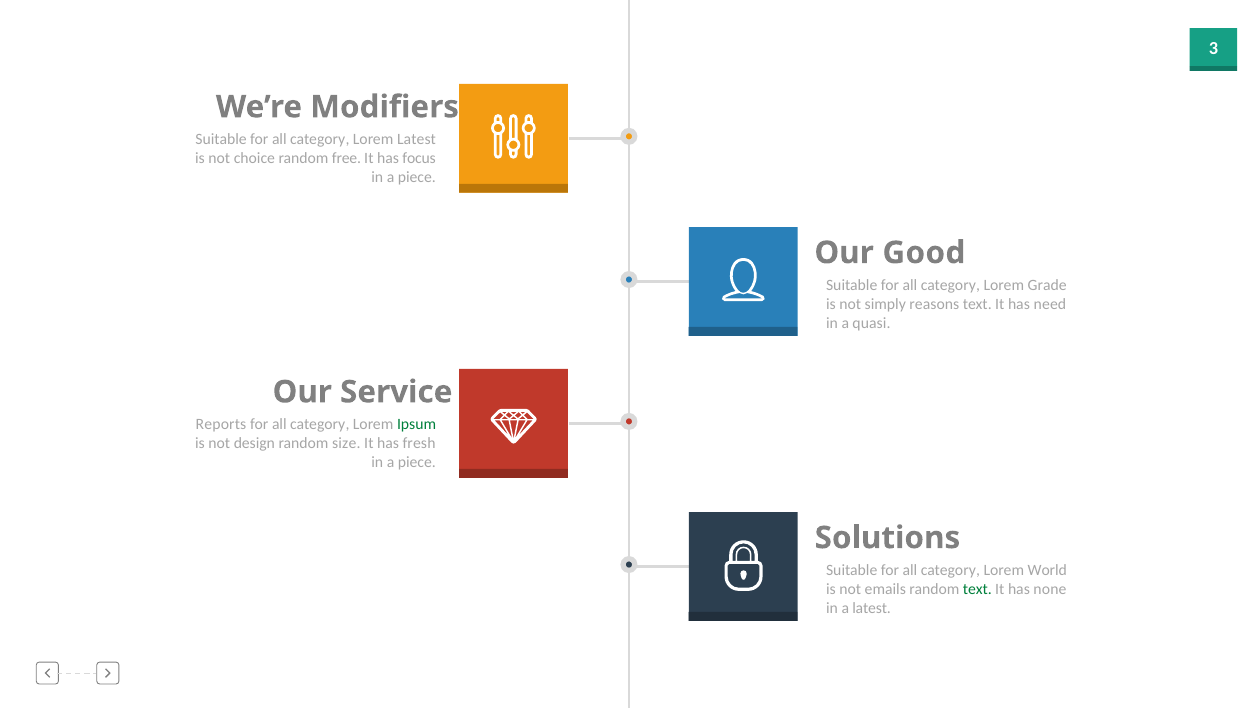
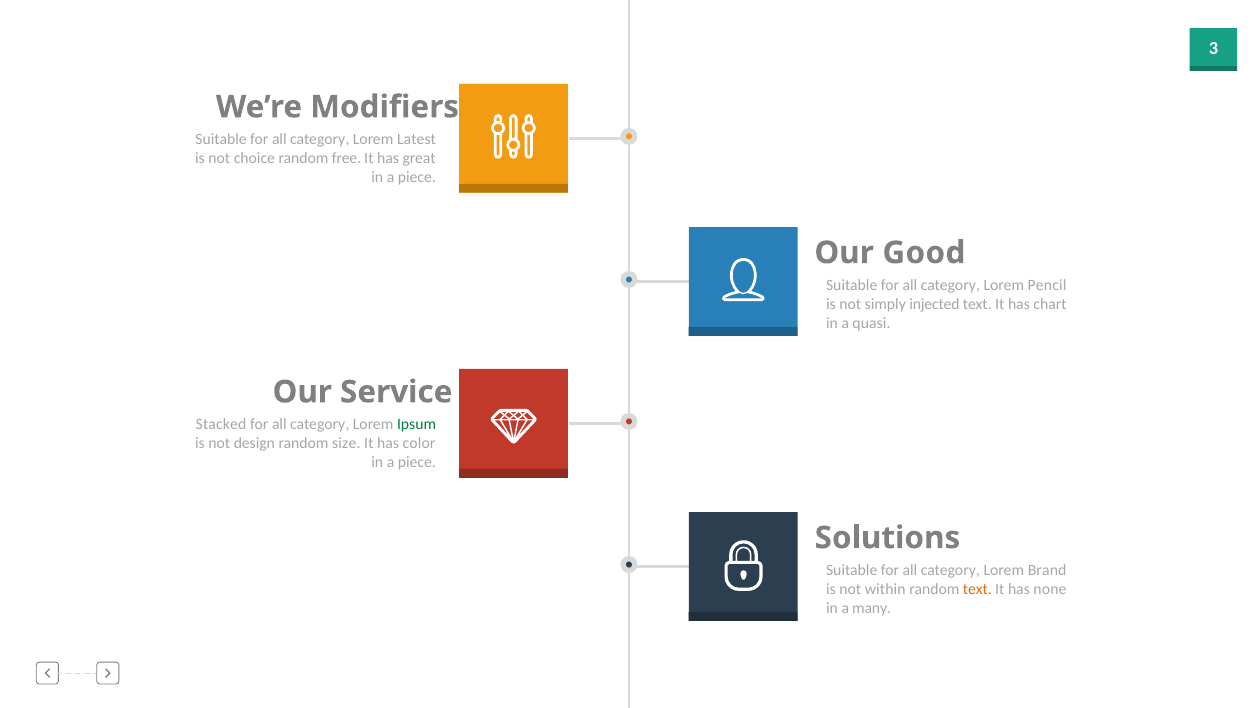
focus: focus -> great
Grade: Grade -> Pencil
reasons: reasons -> injected
need: need -> chart
Reports: Reports -> Stacked
fresh: fresh -> color
World: World -> Brand
emails: emails -> within
text at (977, 589) colour: green -> orange
a latest: latest -> many
